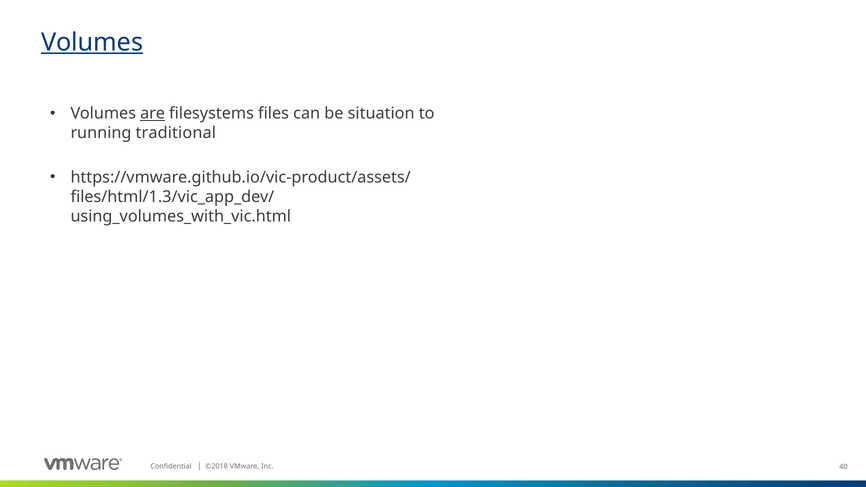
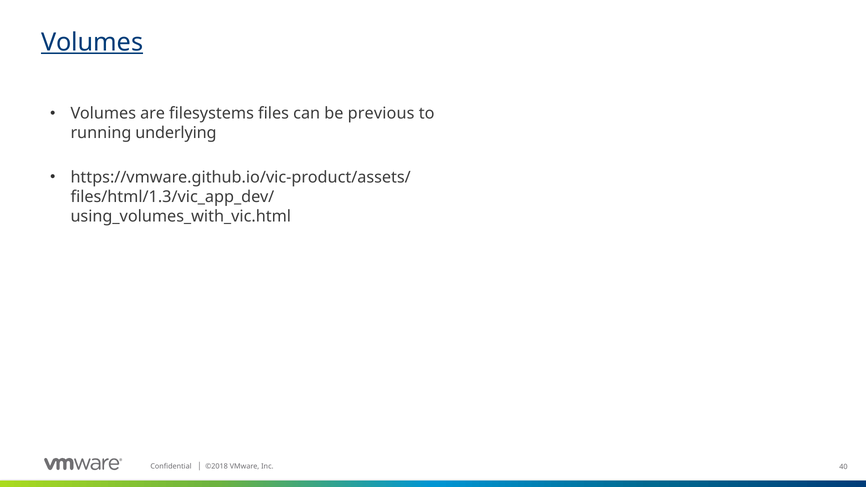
are underline: present -> none
situation: situation -> previous
traditional: traditional -> underlying
